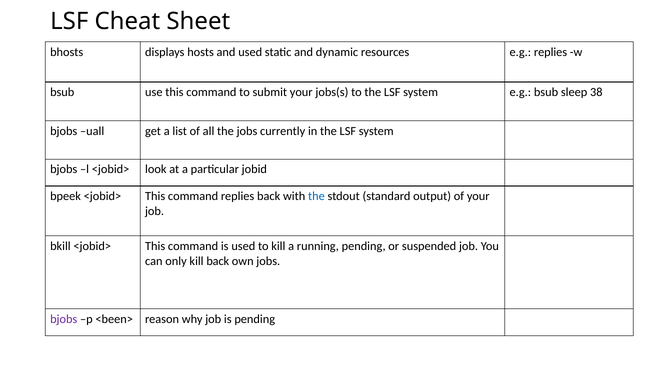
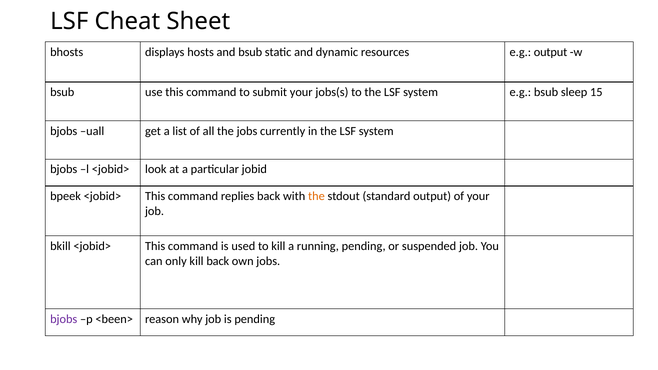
and used: used -> bsub
e.g replies: replies -> output
38: 38 -> 15
the at (316, 196) colour: blue -> orange
